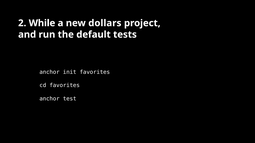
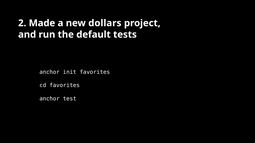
While: While -> Made
